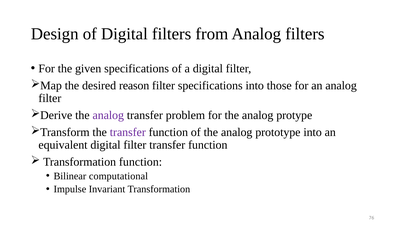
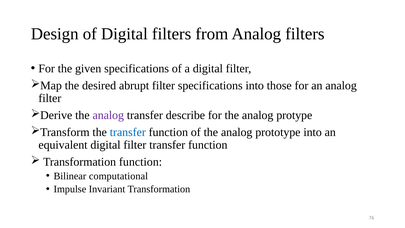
reason: reason -> abrupt
problem: problem -> describe
transfer at (128, 132) colour: purple -> blue
